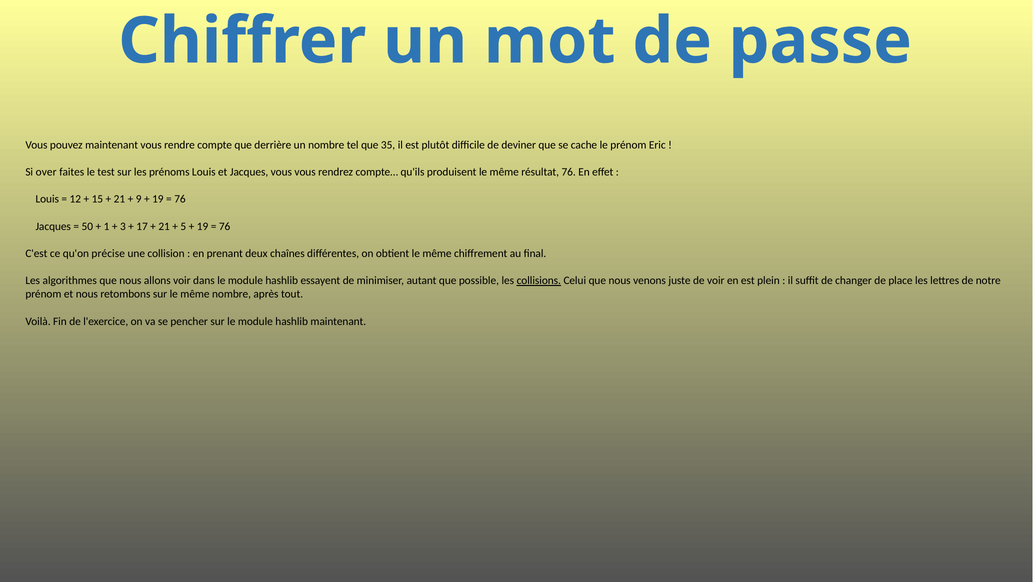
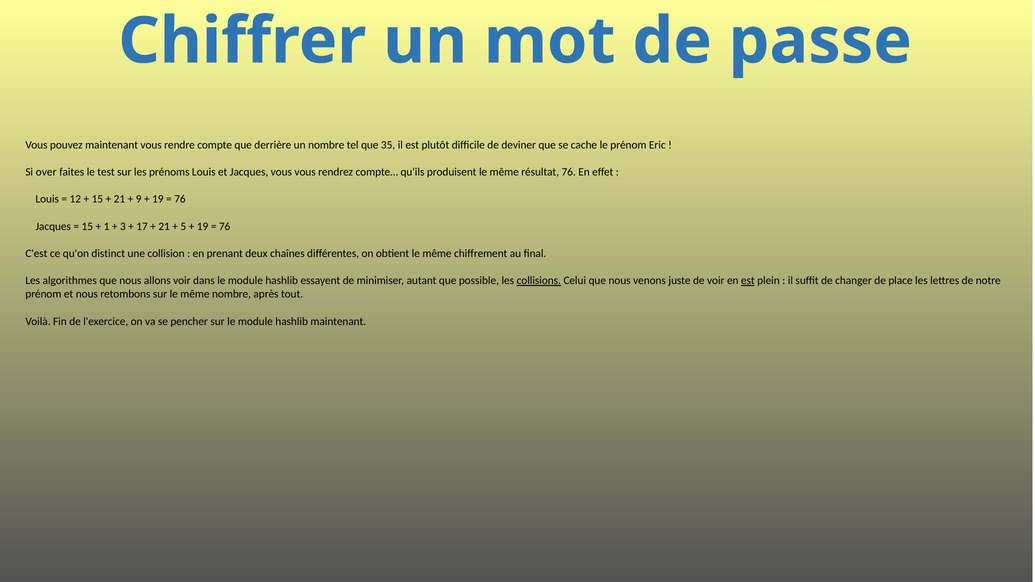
50 at (87, 226): 50 -> 15
précise: précise -> distinct
est at (748, 281) underline: none -> present
